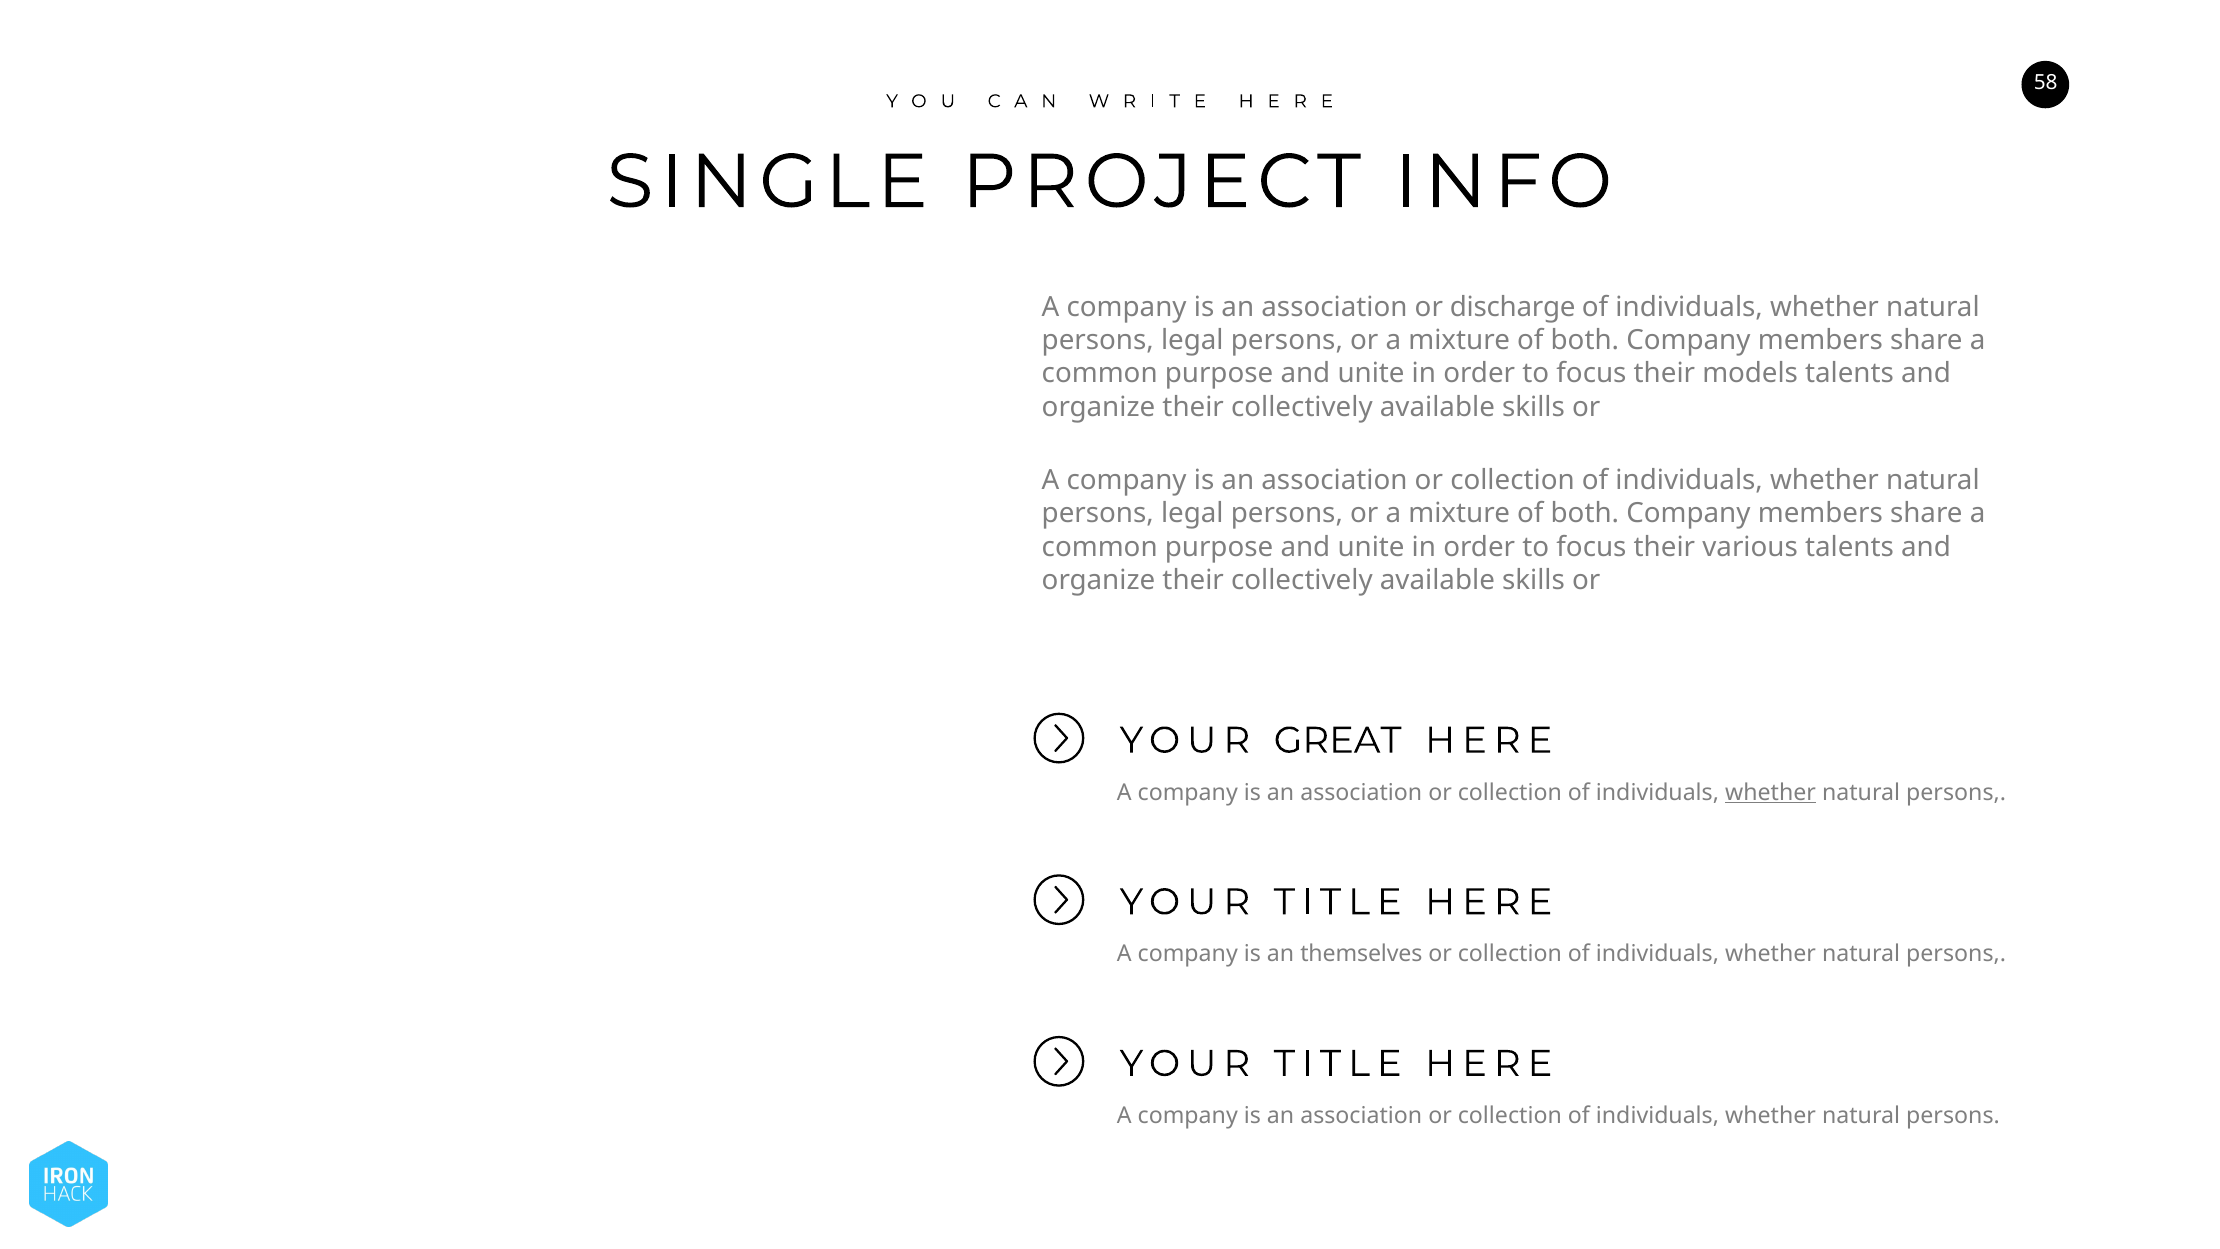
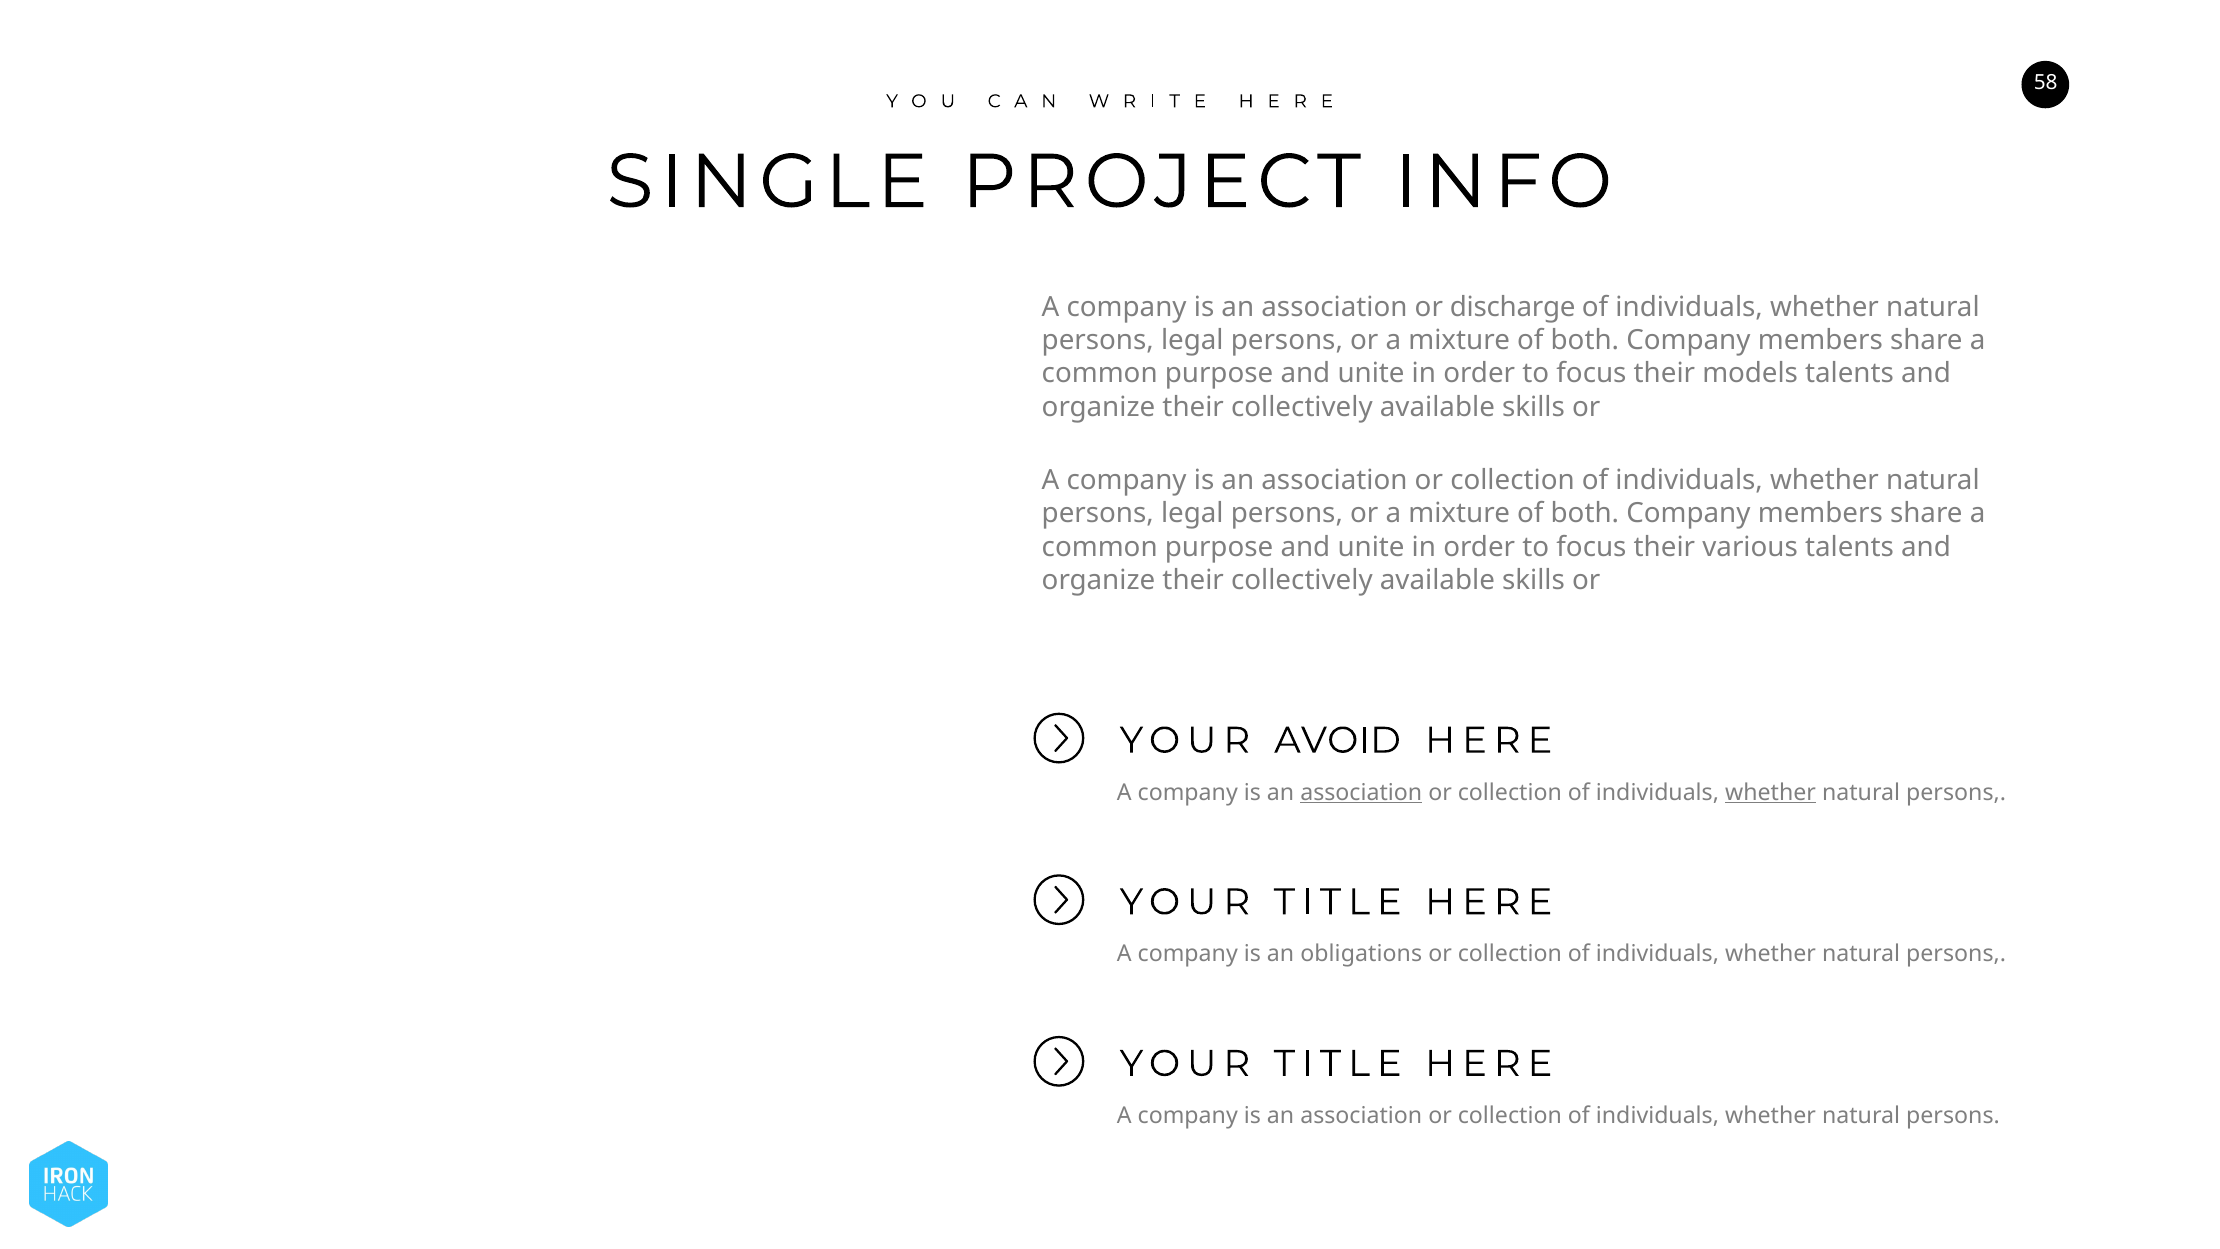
GREAT: GREAT -> AVOID
association at (1361, 792) underline: none -> present
themselves: themselves -> obligations
